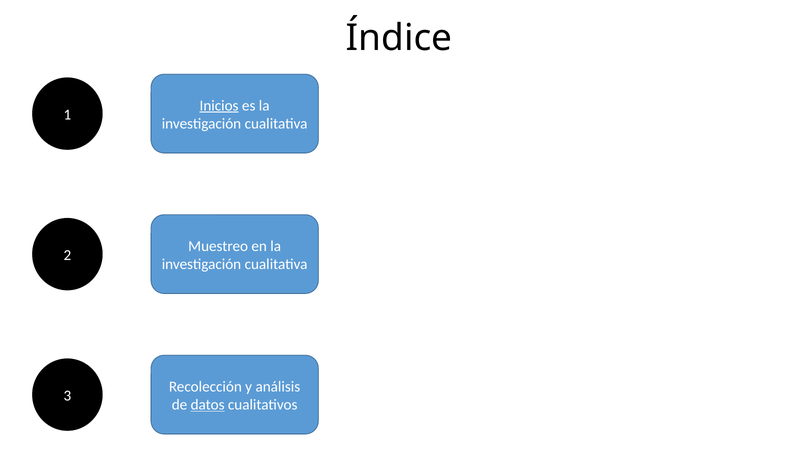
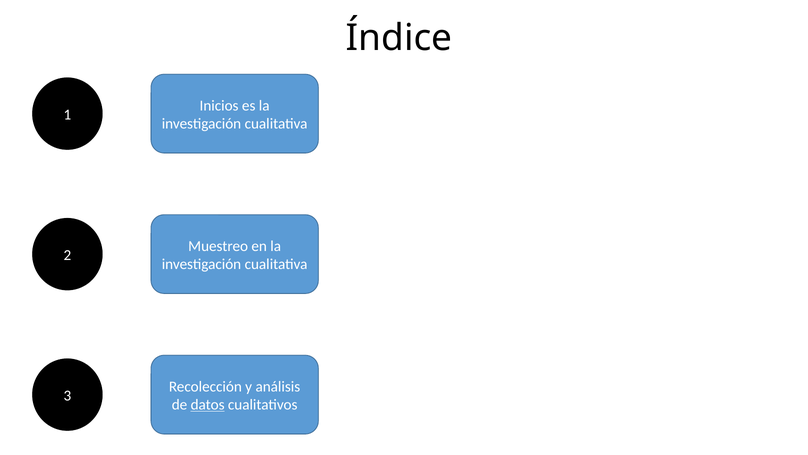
Inicios underline: present -> none
